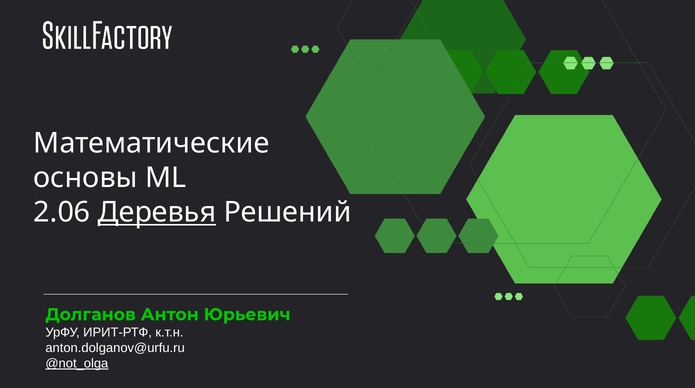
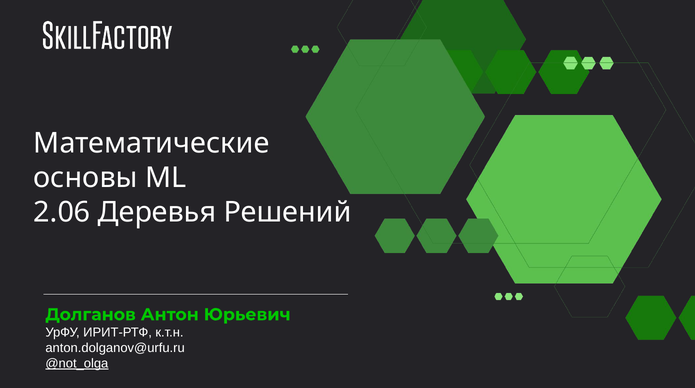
Деревья underline: present -> none
